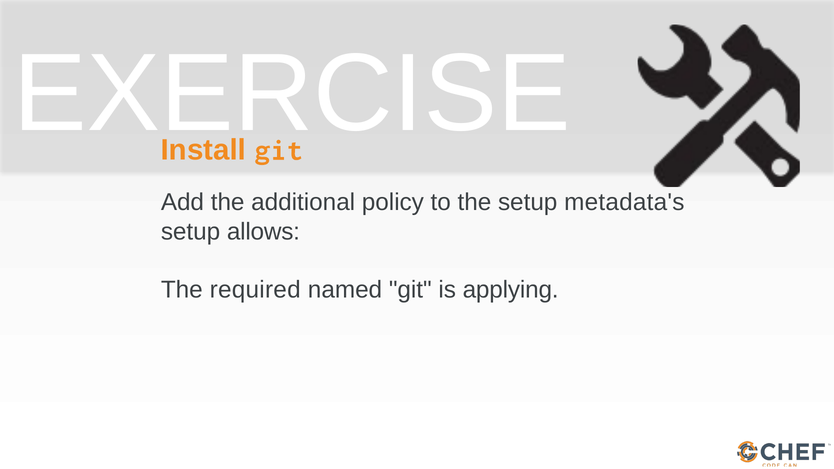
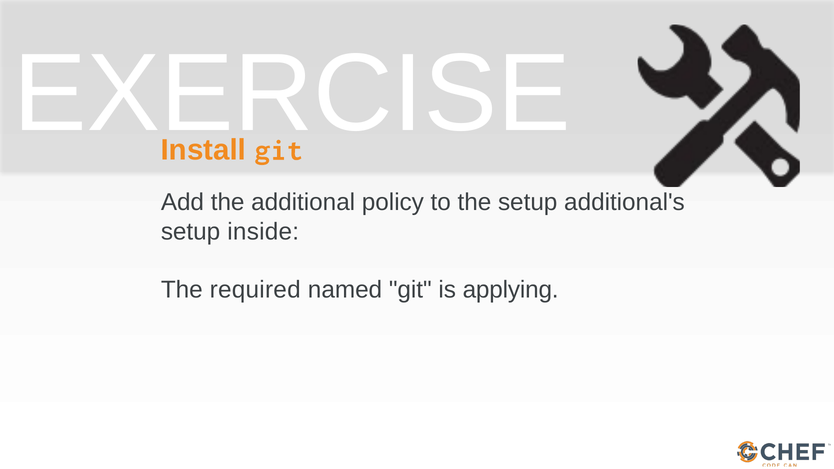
metadata's: metadata's -> additional's
allows: allows -> inside
